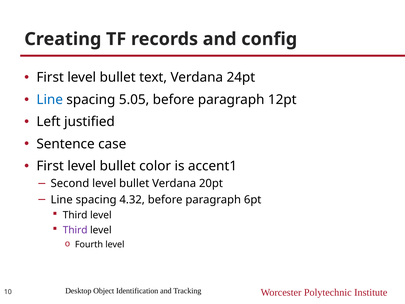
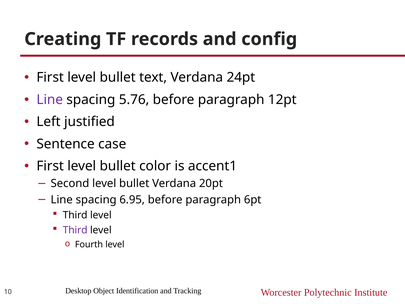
Line at (50, 100) colour: blue -> purple
5.05: 5.05 -> 5.76
4.32: 4.32 -> 6.95
